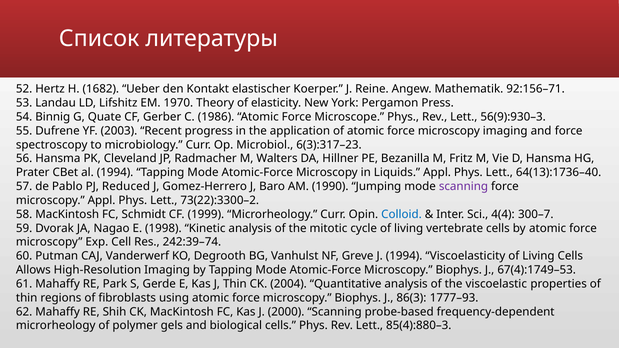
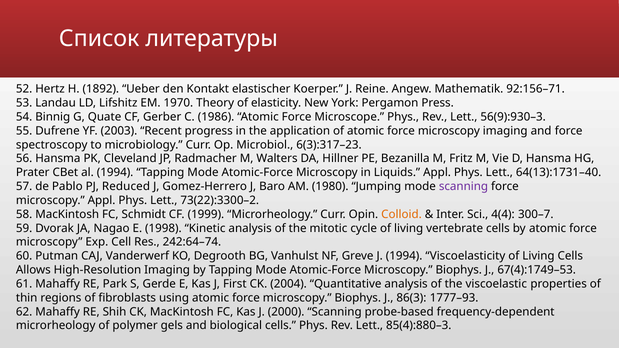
1682: 1682 -> 1892
64(13):1736–40: 64(13):1736–40 -> 64(13):1731–40
1990: 1990 -> 1980
Colloid colour: blue -> orange
242:39–74: 242:39–74 -> 242:64–74
J Thin: Thin -> First
